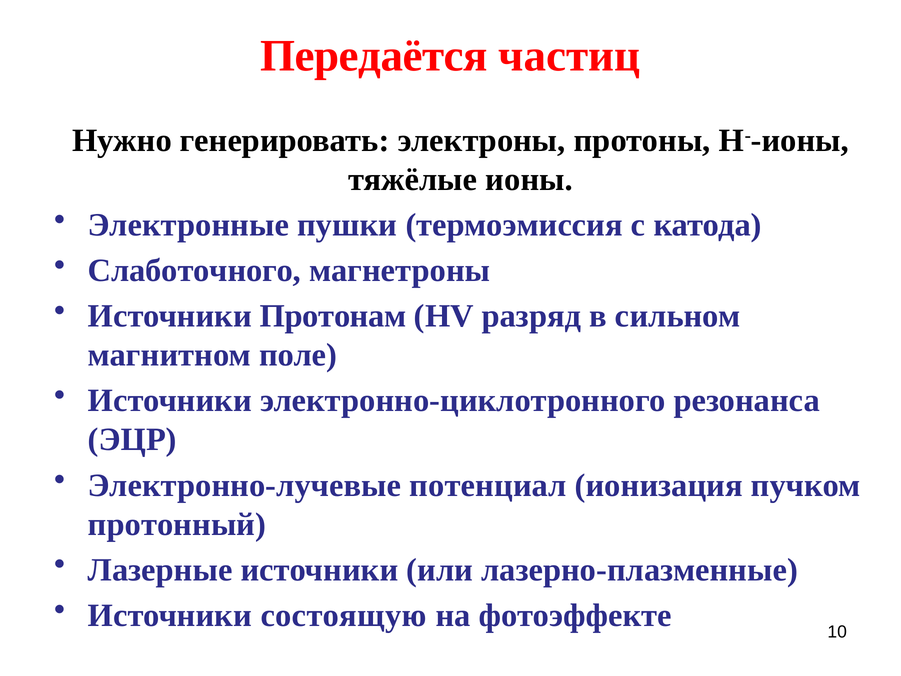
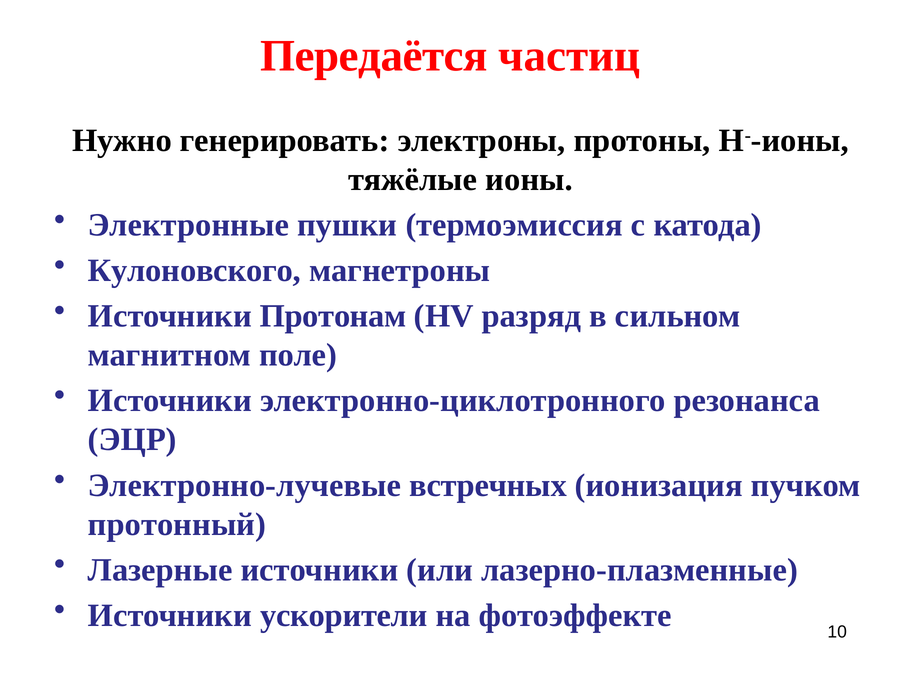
Слаботочного: Слаботочного -> Кулоновского
потенциал: потенциал -> встречных
состоящую: состоящую -> ускорители
